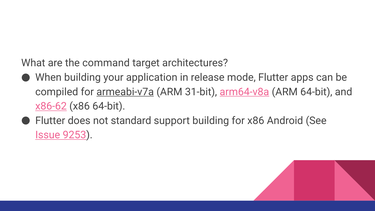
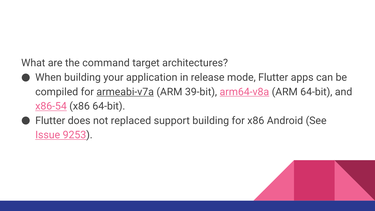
31-bit: 31-bit -> 39-bit
x86-62: x86-62 -> x86-54
standard: standard -> replaced
